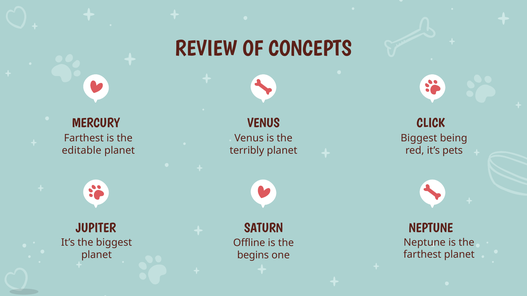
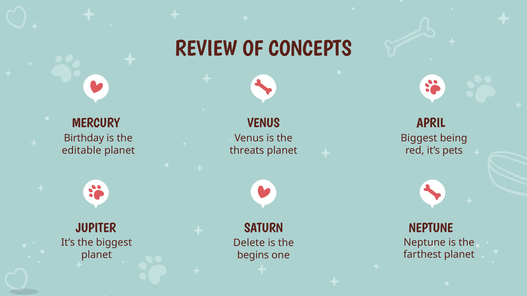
CLICK: CLICK -> APRIL
Farthest at (84, 138): Farthest -> Birthday
terribly: terribly -> threats
Offline: Offline -> Delete
